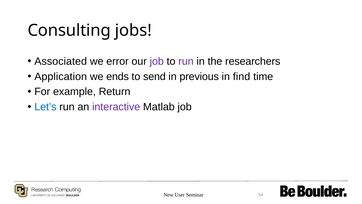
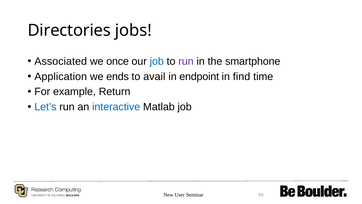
Consulting: Consulting -> Directories
error: error -> once
job at (157, 61) colour: purple -> blue
researchers: researchers -> smartphone
send: send -> avail
previous: previous -> endpoint
interactive colour: purple -> blue
